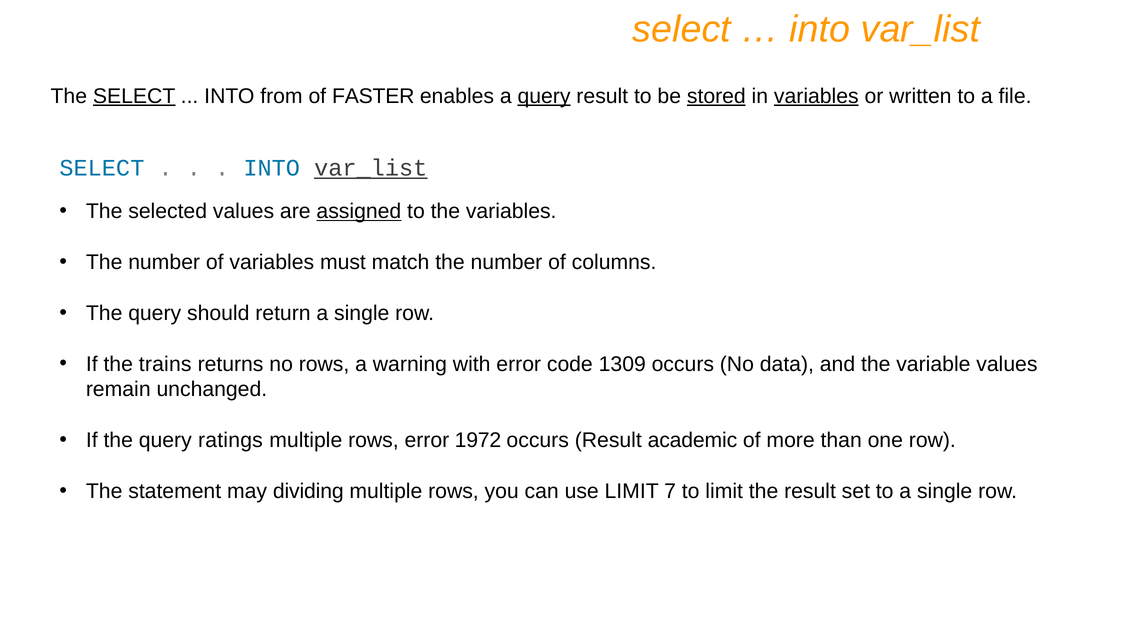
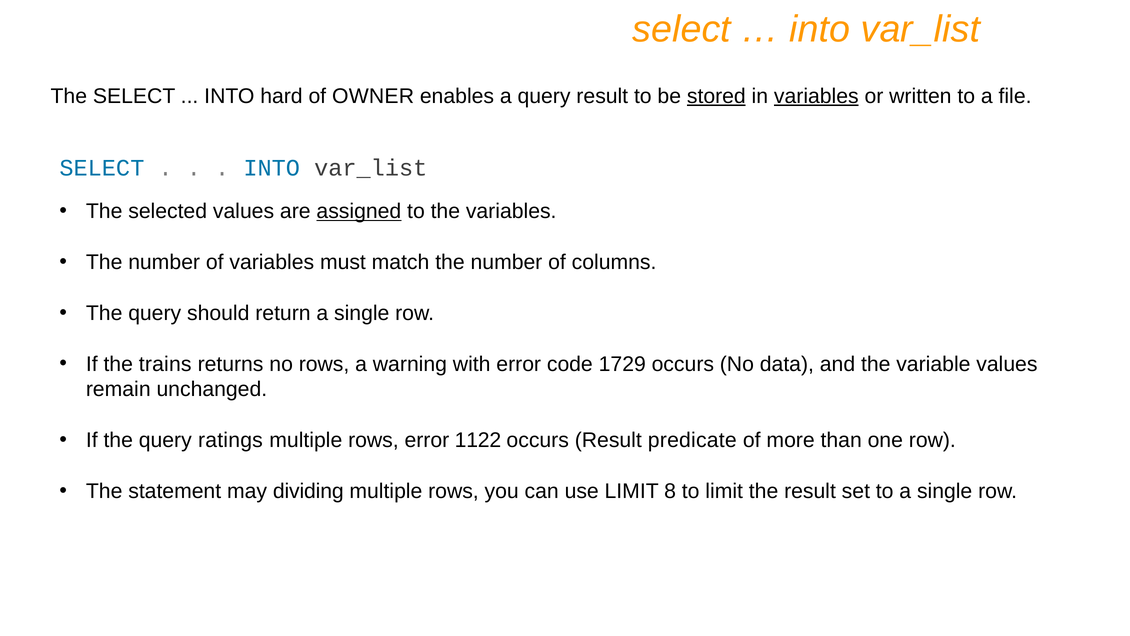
SELECT at (134, 96) underline: present -> none
from: from -> hard
FASTER: FASTER -> OWNER
query at (544, 96) underline: present -> none
var_list at (371, 168) underline: present -> none
1309: 1309 -> 1729
1972: 1972 -> 1122
academic: academic -> predicate
7: 7 -> 8
